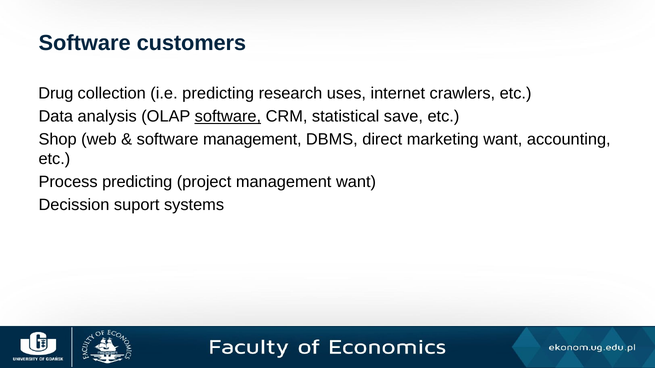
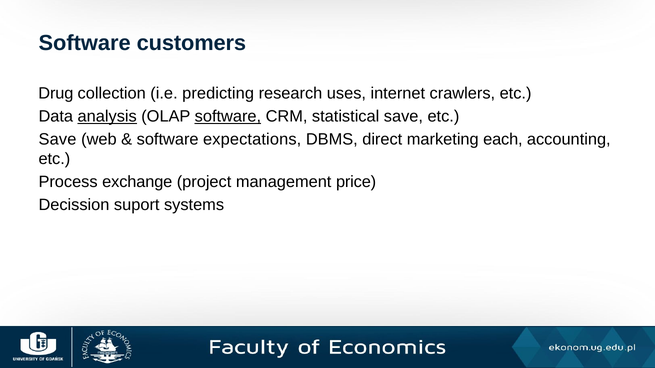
analysis underline: none -> present
Shop at (58, 139): Shop -> Save
software management: management -> expectations
marketing want: want -> each
Process predicting: predicting -> exchange
management want: want -> price
